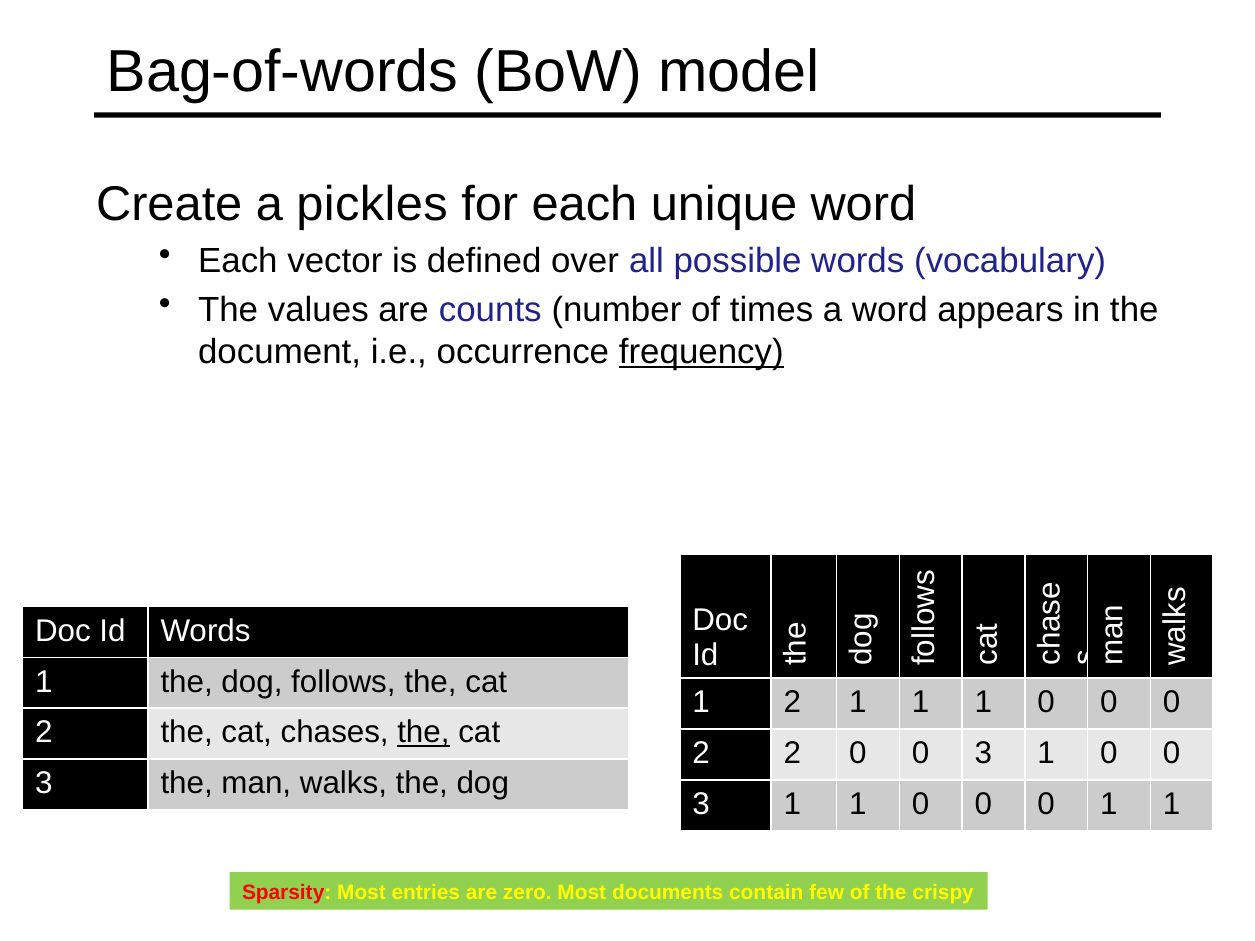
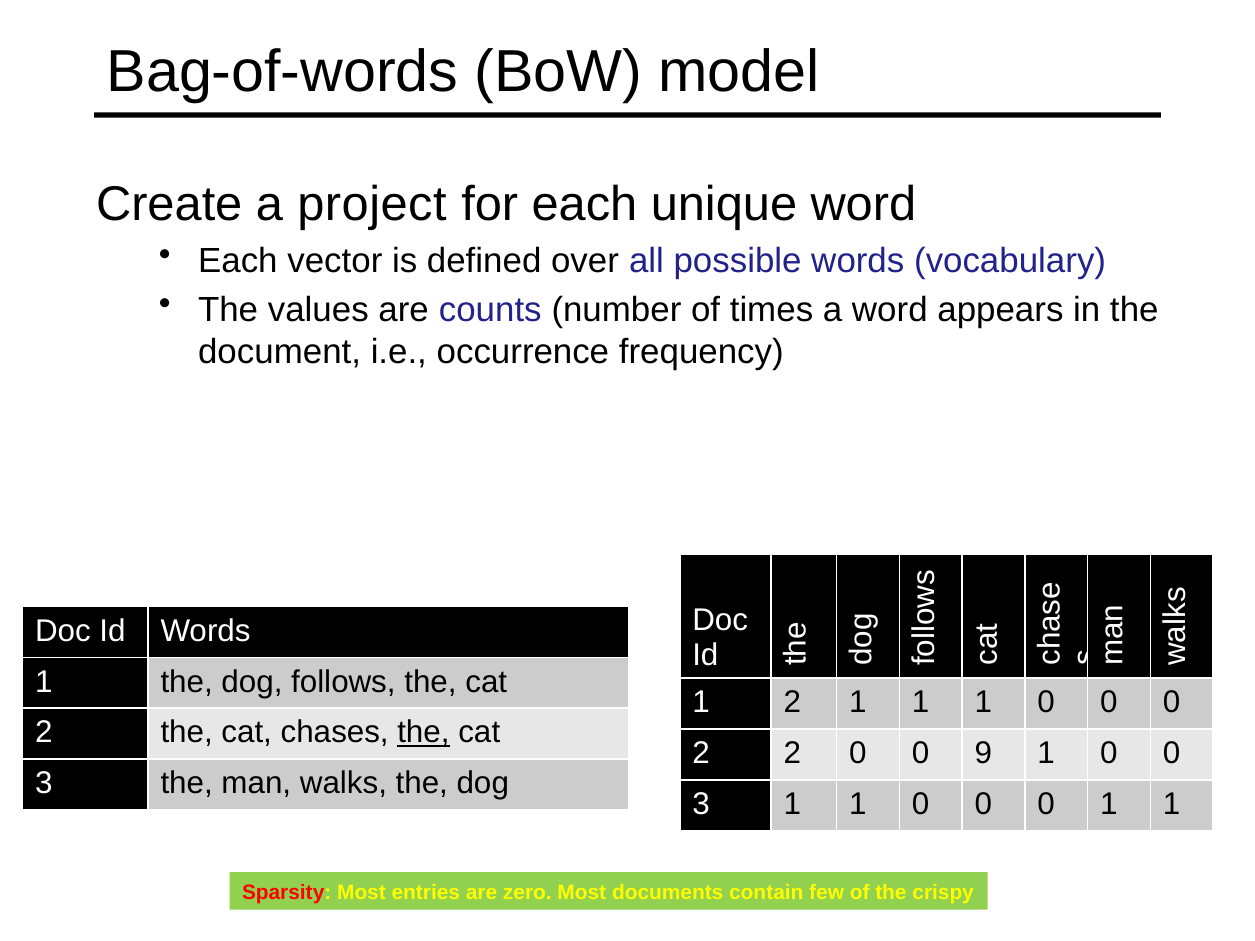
pickles: pickles -> project
frequency underline: present -> none
2 0 0 3: 3 -> 9
